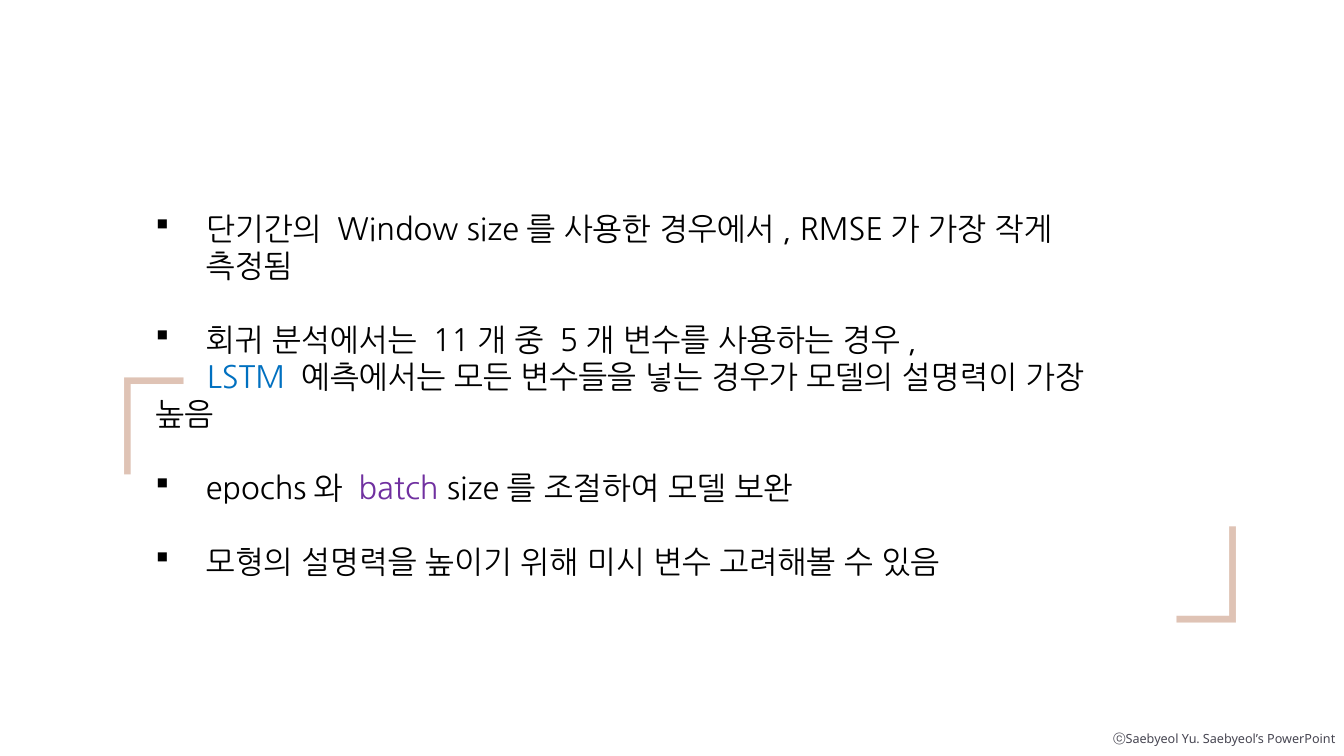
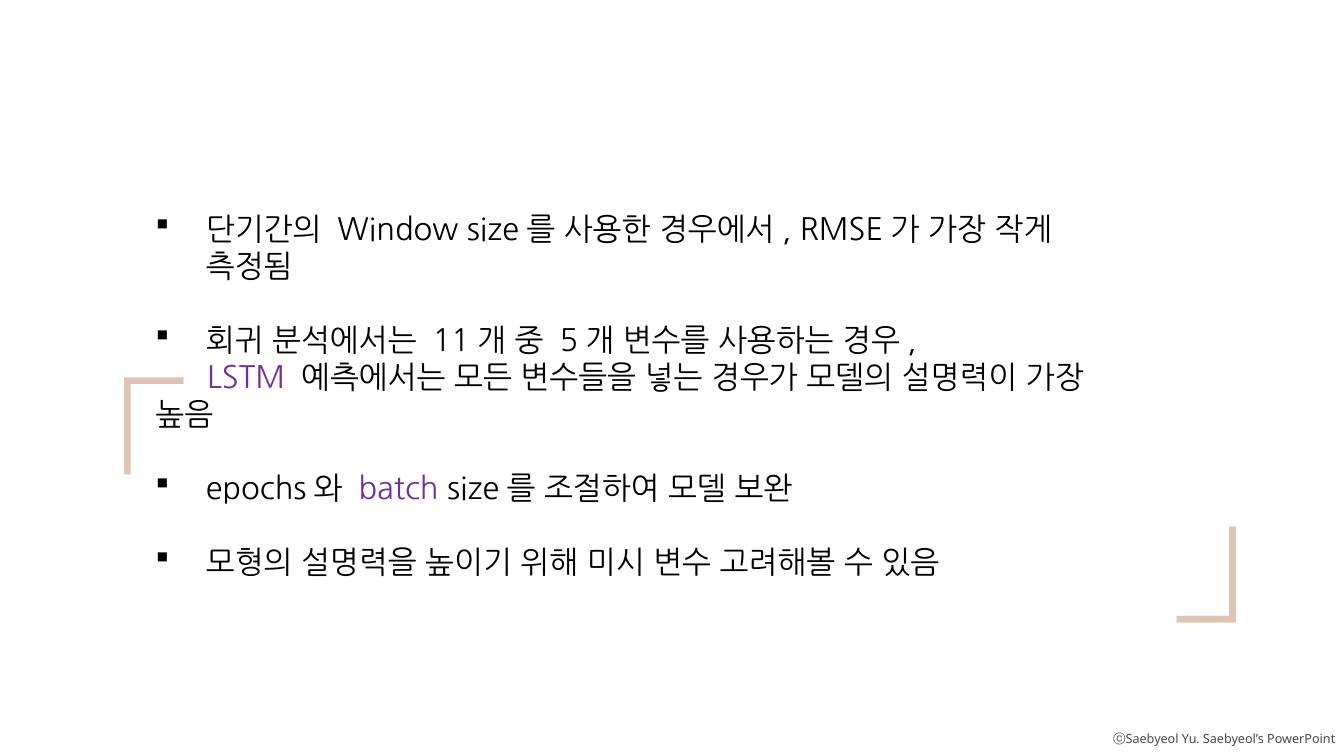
LSTM colour: blue -> purple
